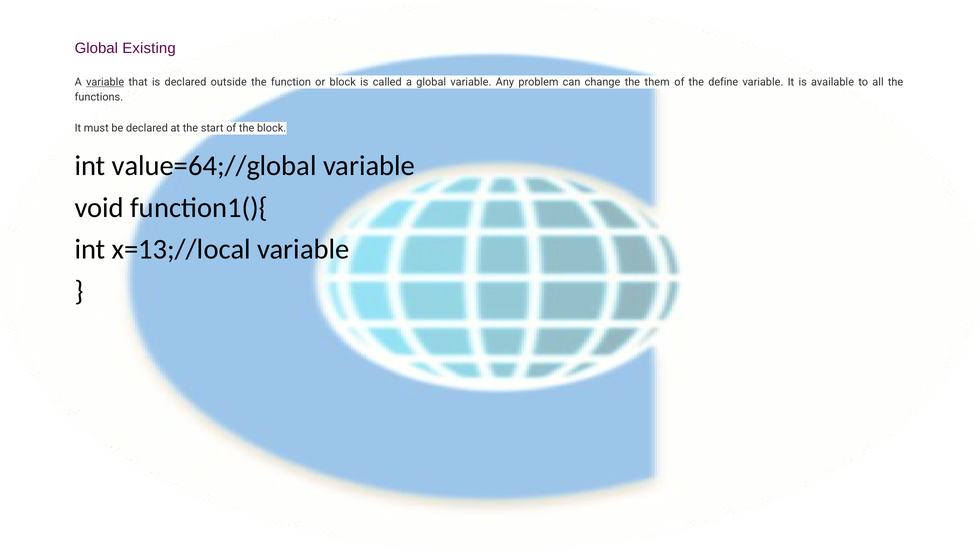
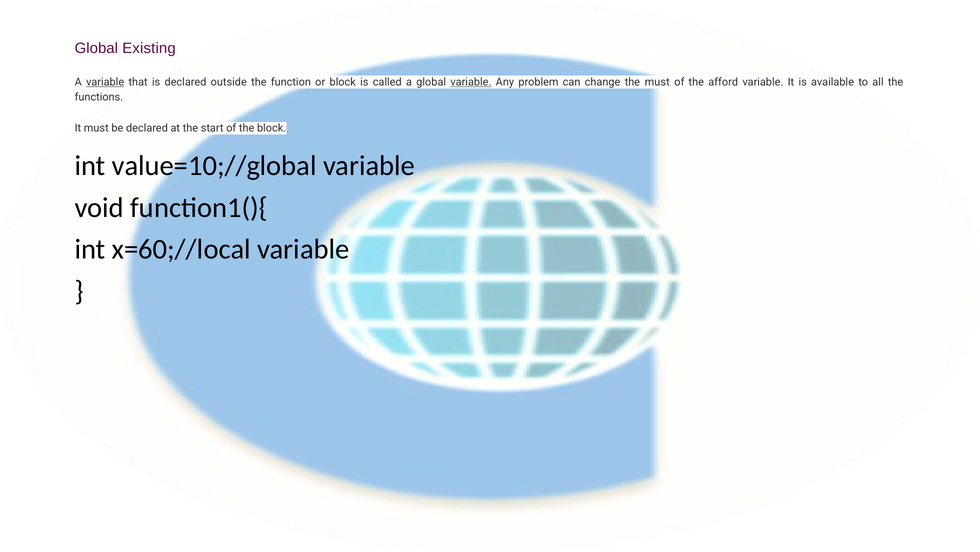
variable at (471, 82) underline: none -> present
the them: them -> must
define: define -> afford
value=64;//global: value=64;//global -> value=10;//global
x=13;//local: x=13;//local -> x=60;//local
